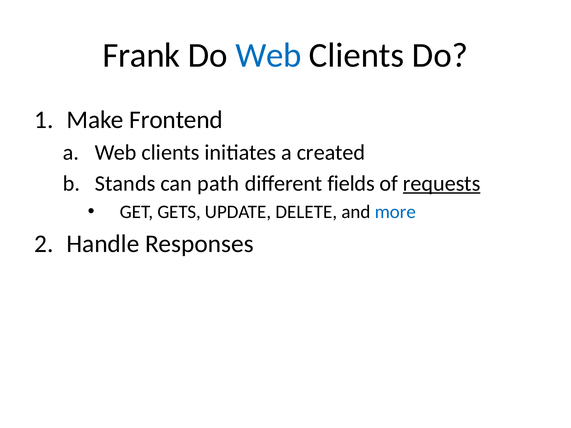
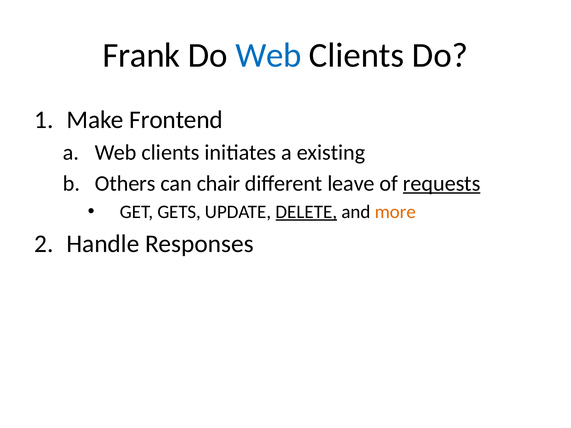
created: created -> existing
Stands: Stands -> Others
path: path -> chair
fields: fields -> leave
DELETE underline: none -> present
more colour: blue -> orange
